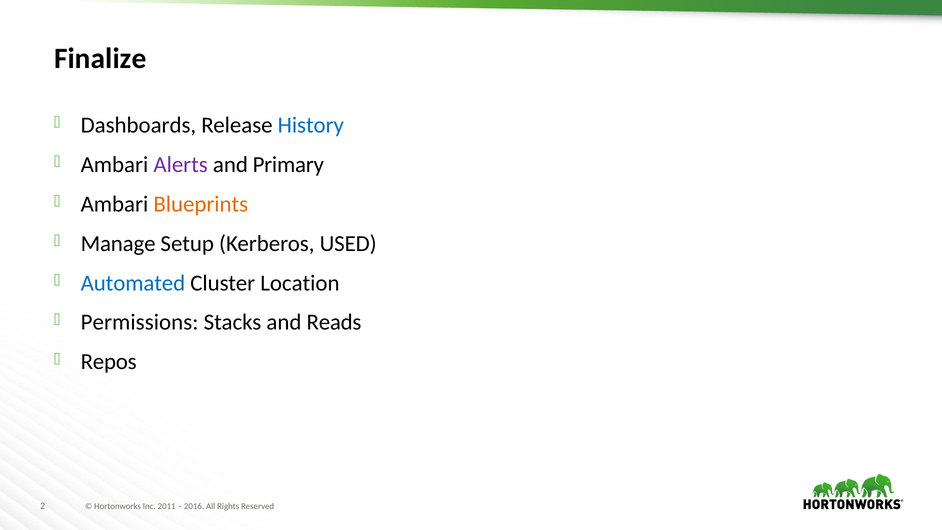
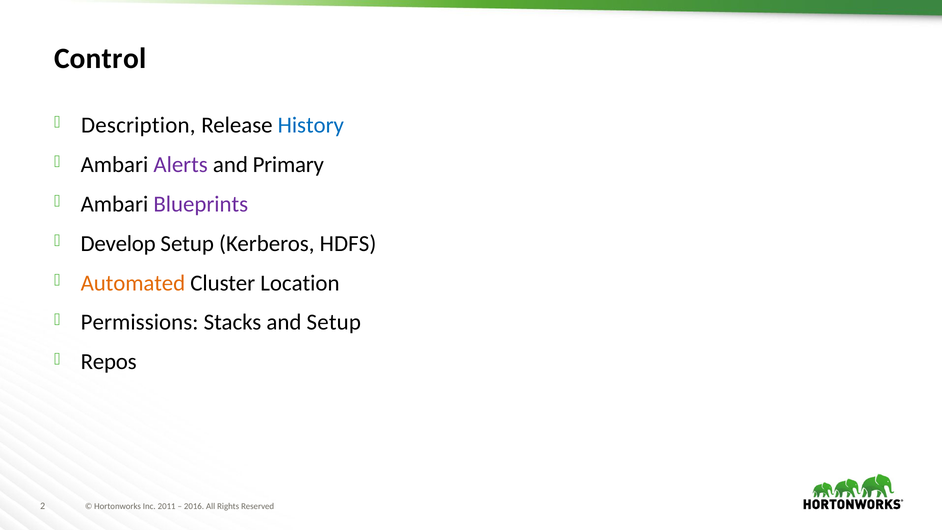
Finalize: Finalize -> Control
Dashboards: Dashboards -> Description
Blueprints colour: orange -> purple
Manage: Manage -> Develop
USED: USED -> HDFS
Automated colour: blue -> orange
and Reads: Reads -> Setup
